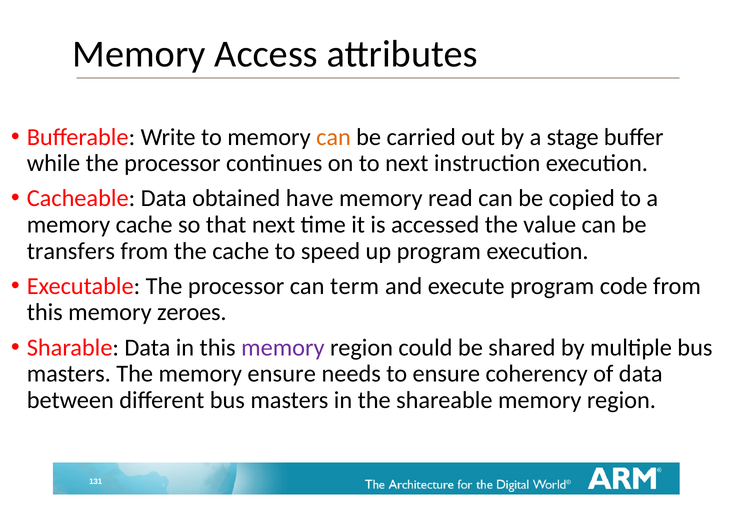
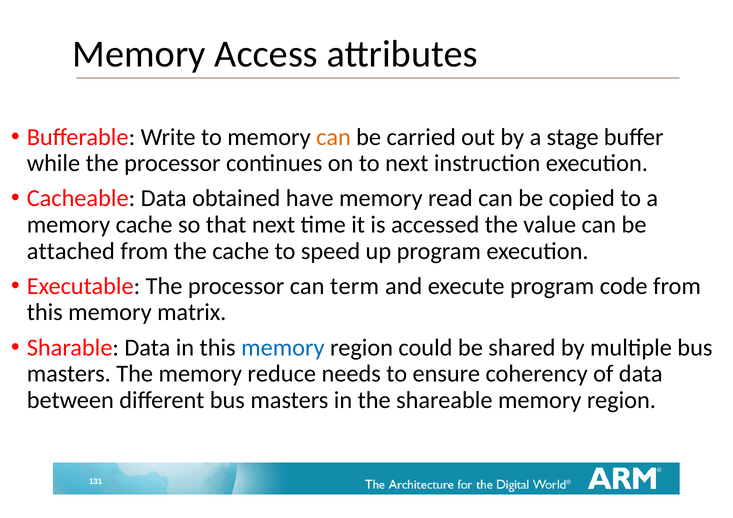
transfers: transfers -> attached
zeroes: zeroes -> matrix
memory at (283, 347) colour: purple -> blue
memory ensure: ensure -> reduce
